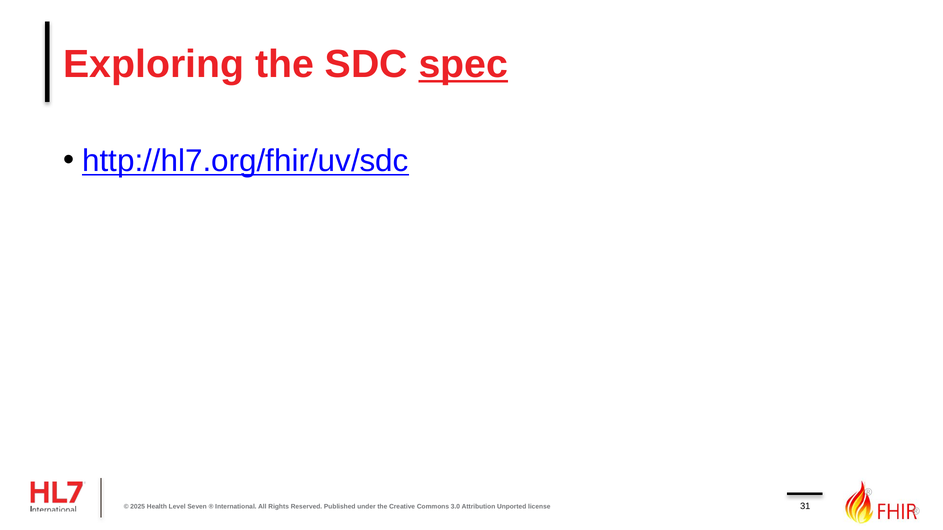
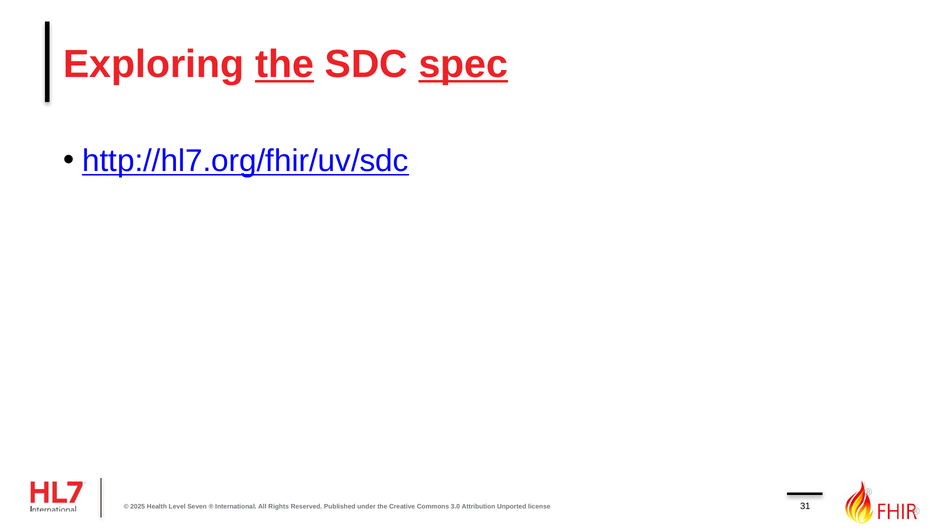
the at (285, 64) underline: none -> present
